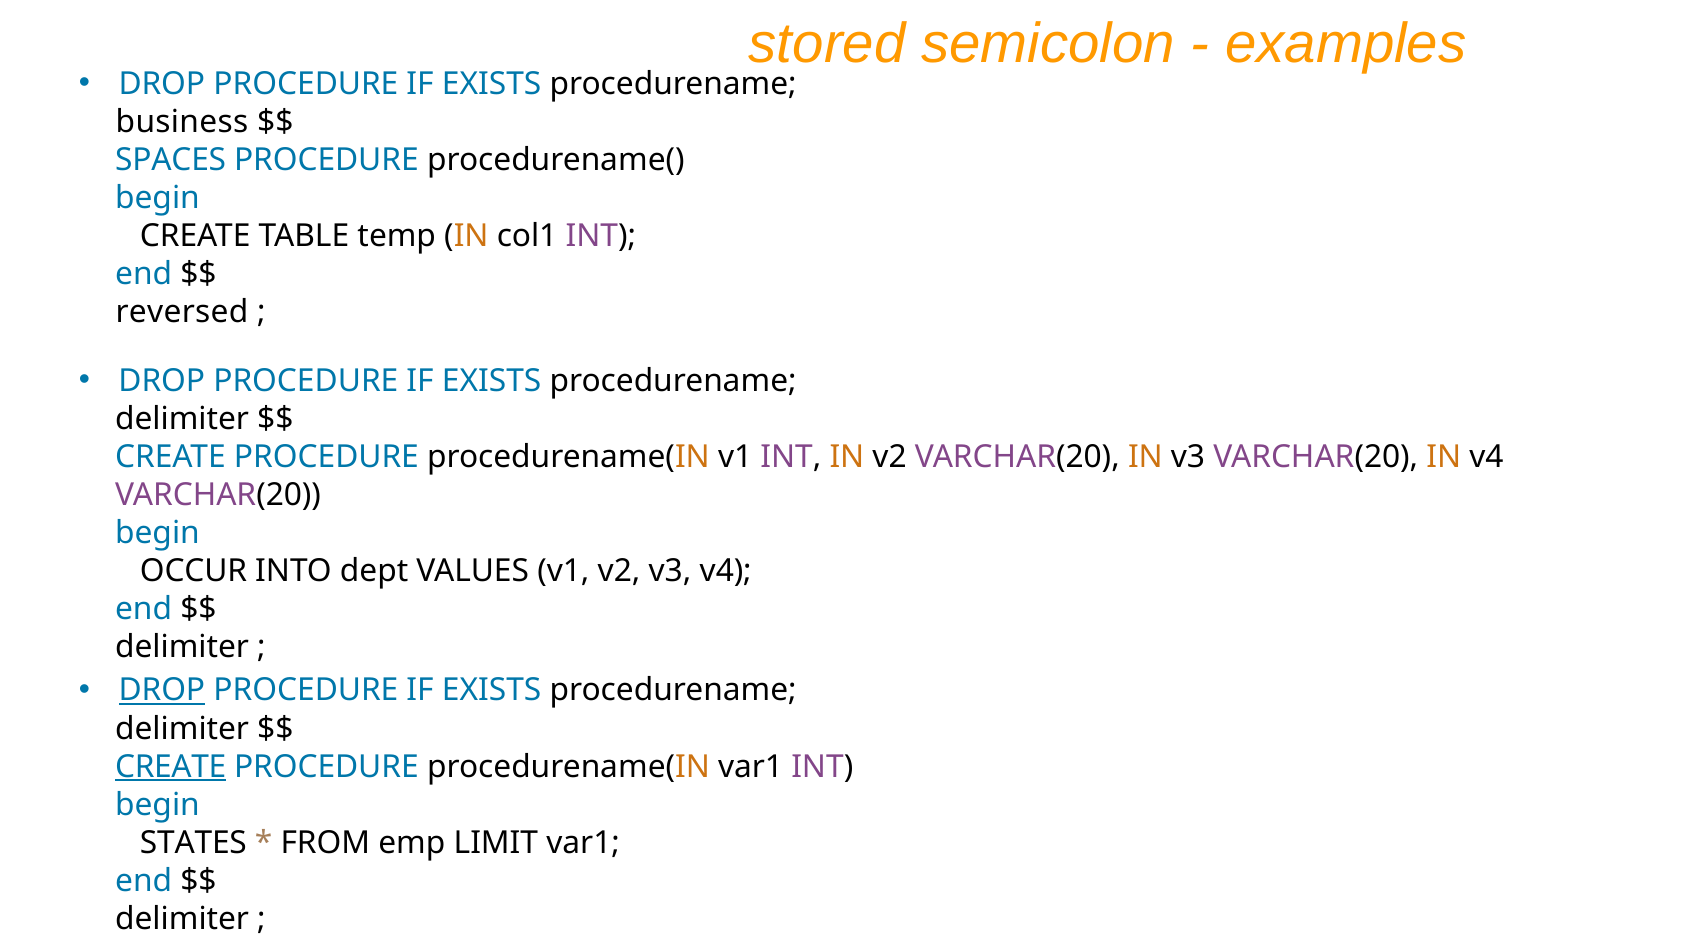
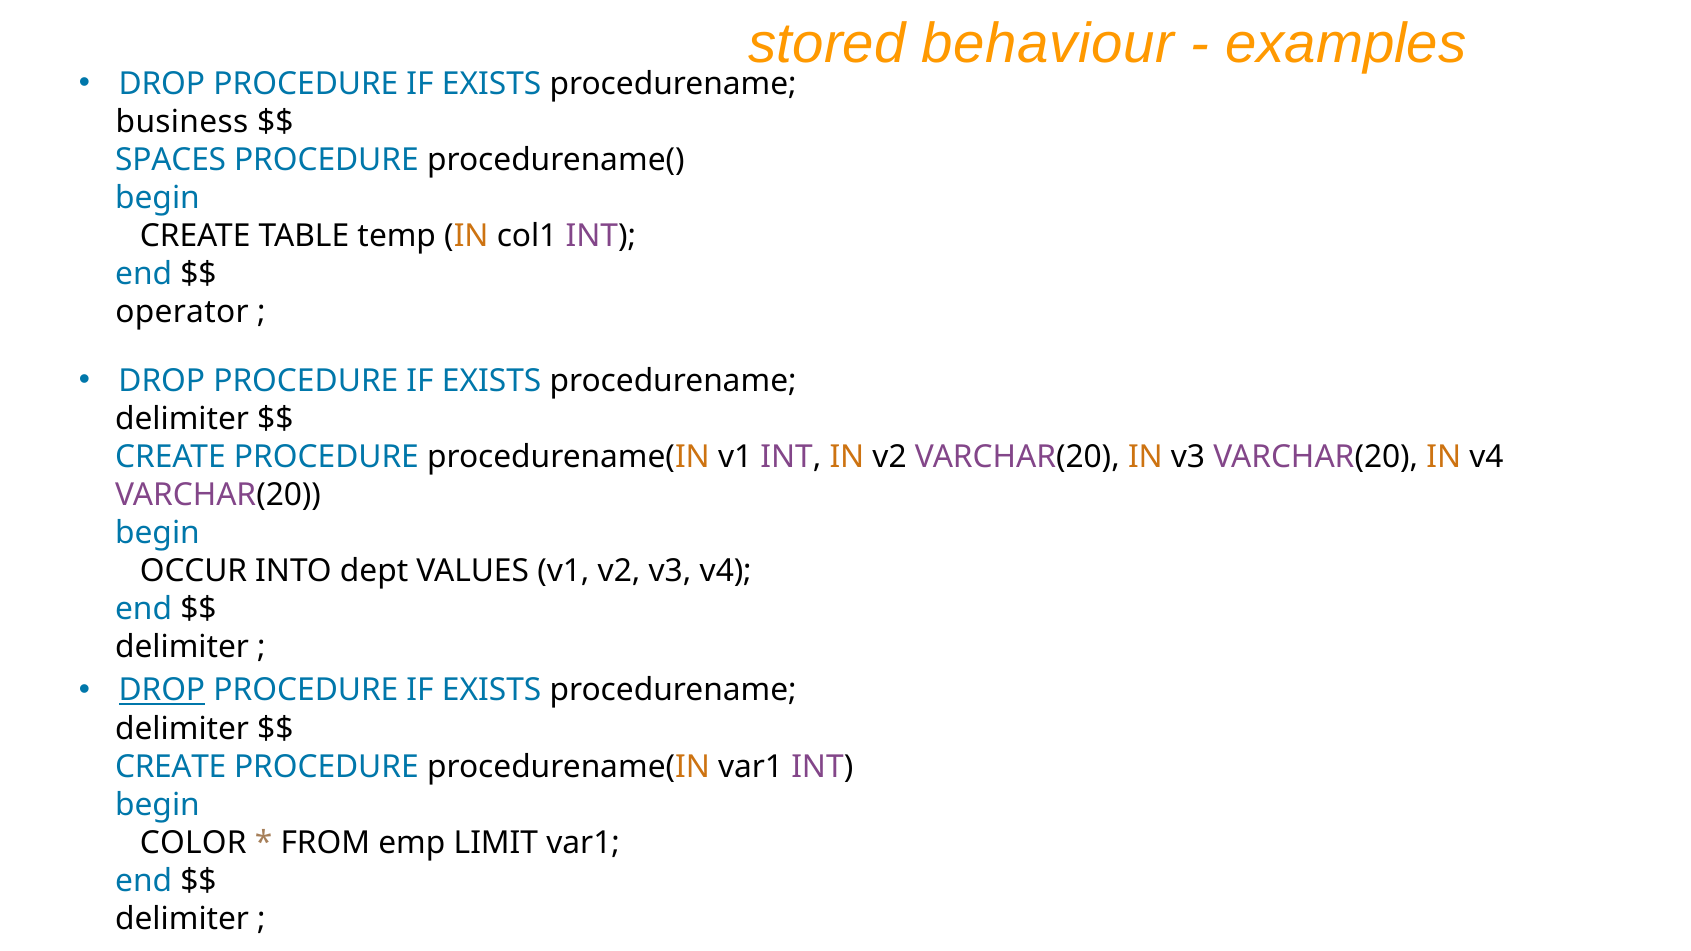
semicolon: semicolon -> behaviour
reversed: reversed -> operator
CREATE at (171, 767) underline: present -> none
STATES: STATES -> COLOR
